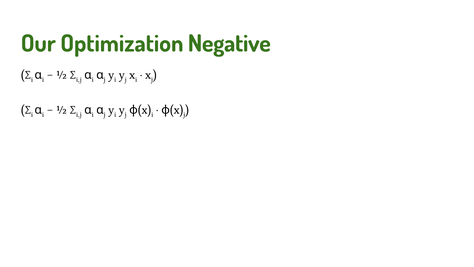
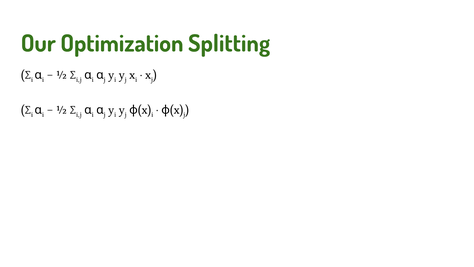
Negative: Negative -> Splitting
